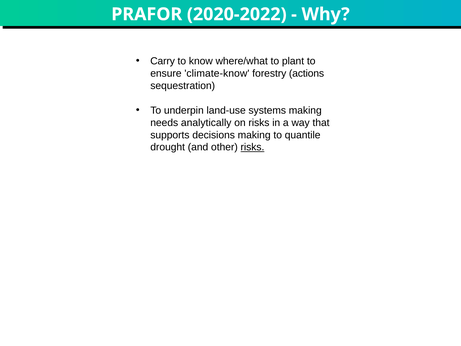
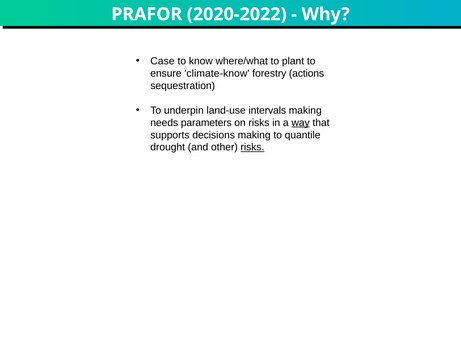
Carry: Carry -> Case
systems: systems -> intervals
analytically: analytically -> parameters
way underline: none -> present
